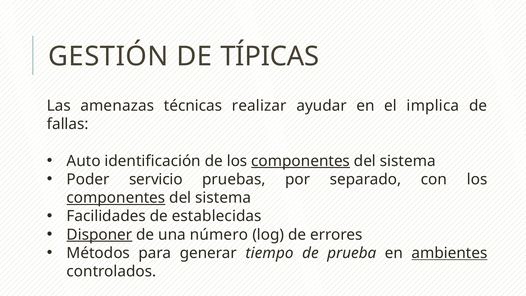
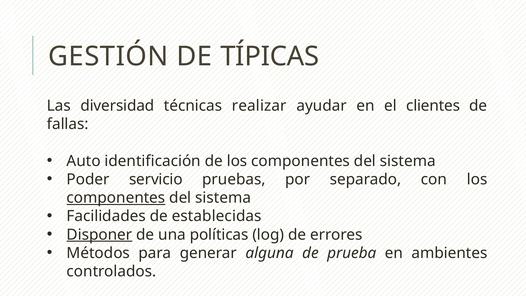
amenazas: amenazas -> diversidad
implica: implica -> clientes
componentes at (301, 161) underline: present -> none
número: número -> políticas
tiempo: tiempo -> alguna
ambientes underline: present -> none
